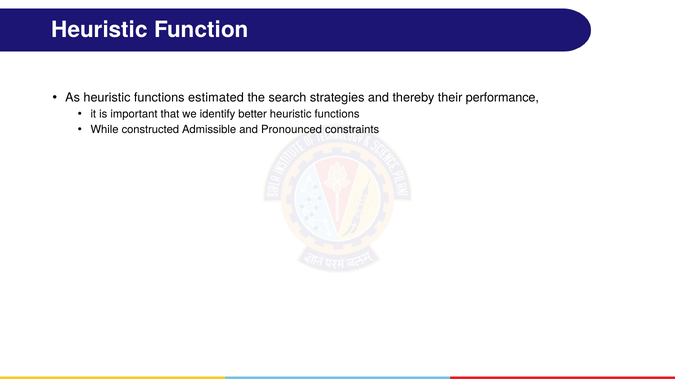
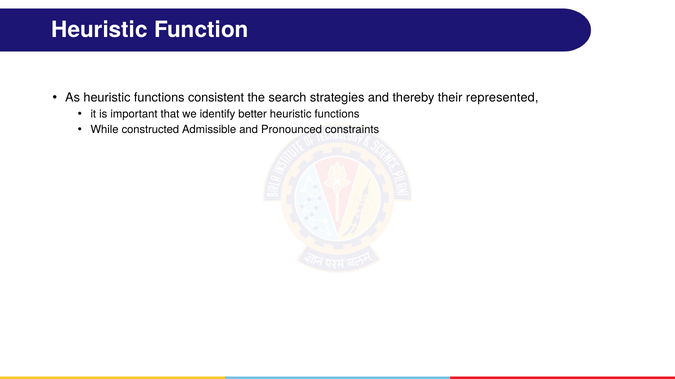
estimated: estimated -> consistent
performance: performance -> represented
